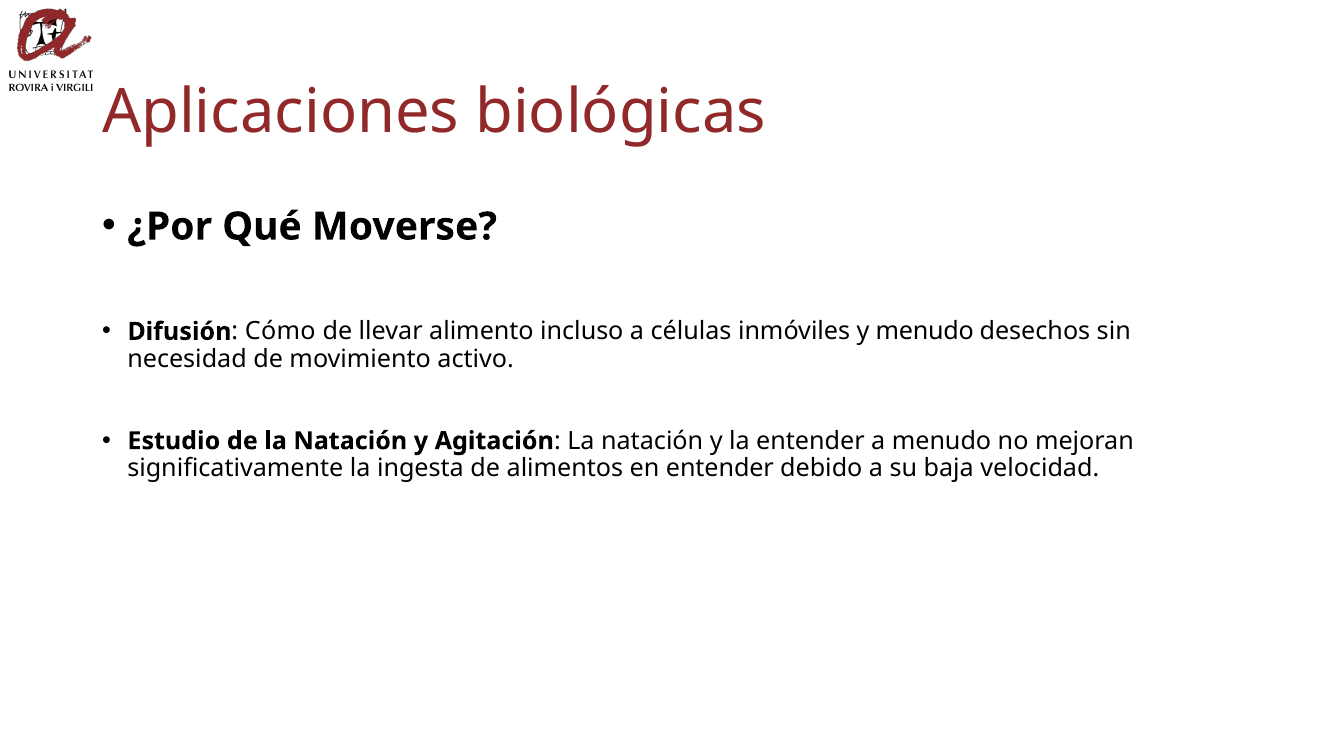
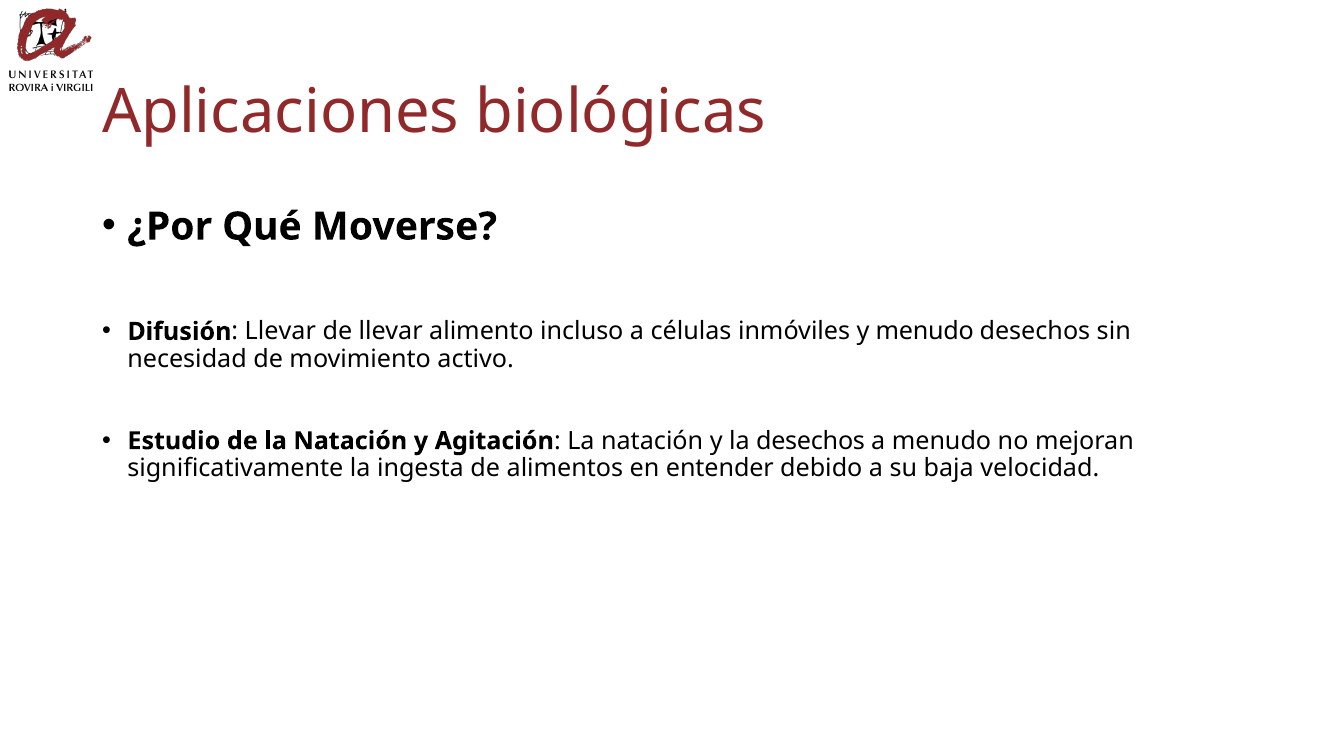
Cómo at (280, 332): Cómo -> Llevar
la entender: entender -> desechos
